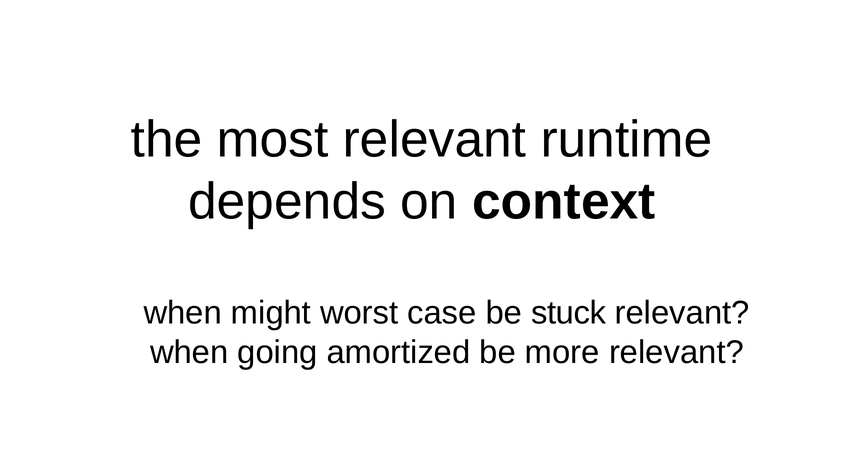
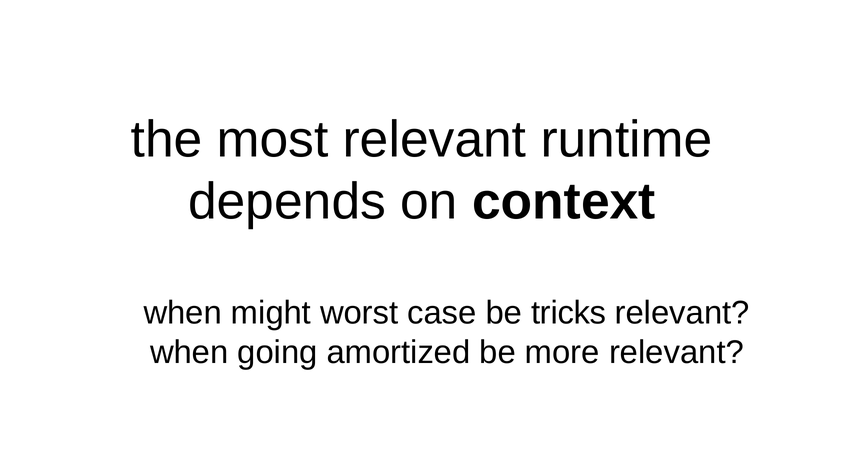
stuck: stuck -> tricks
